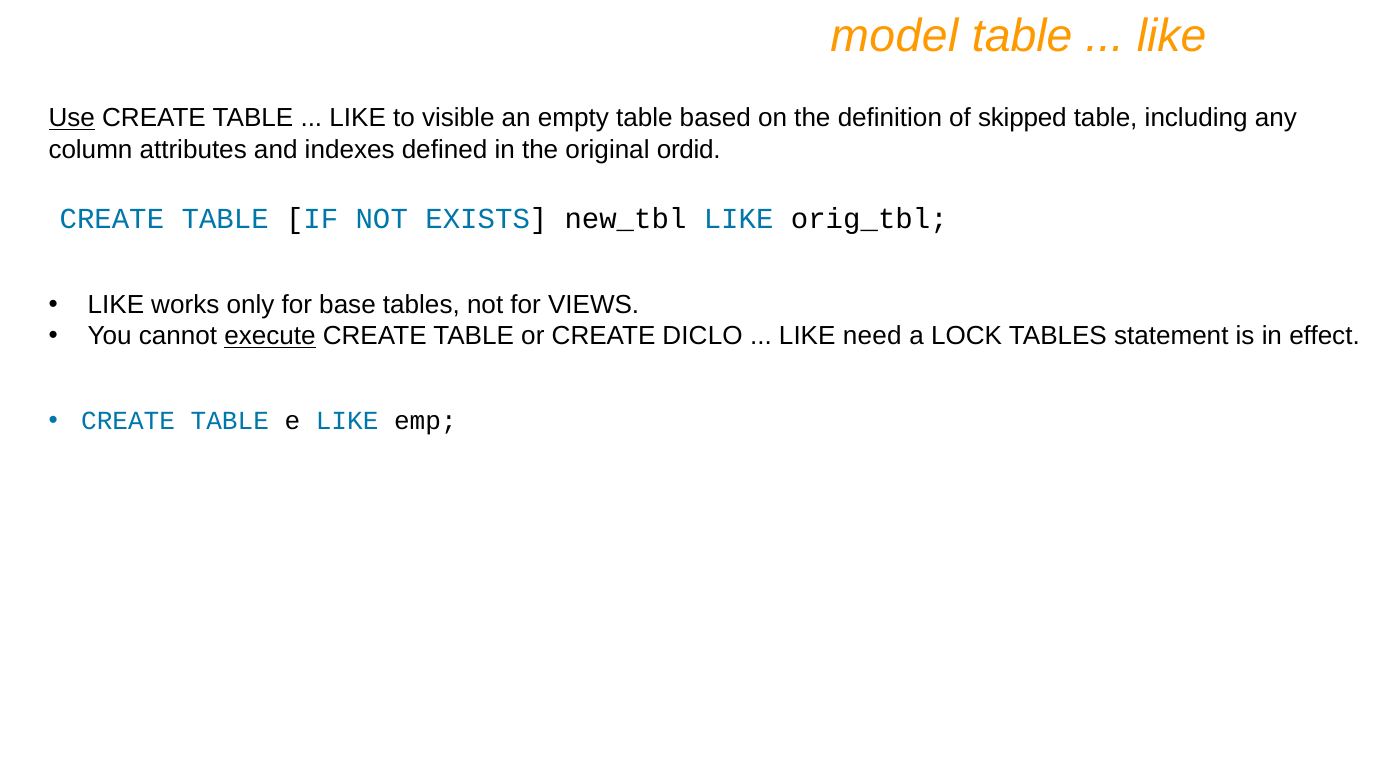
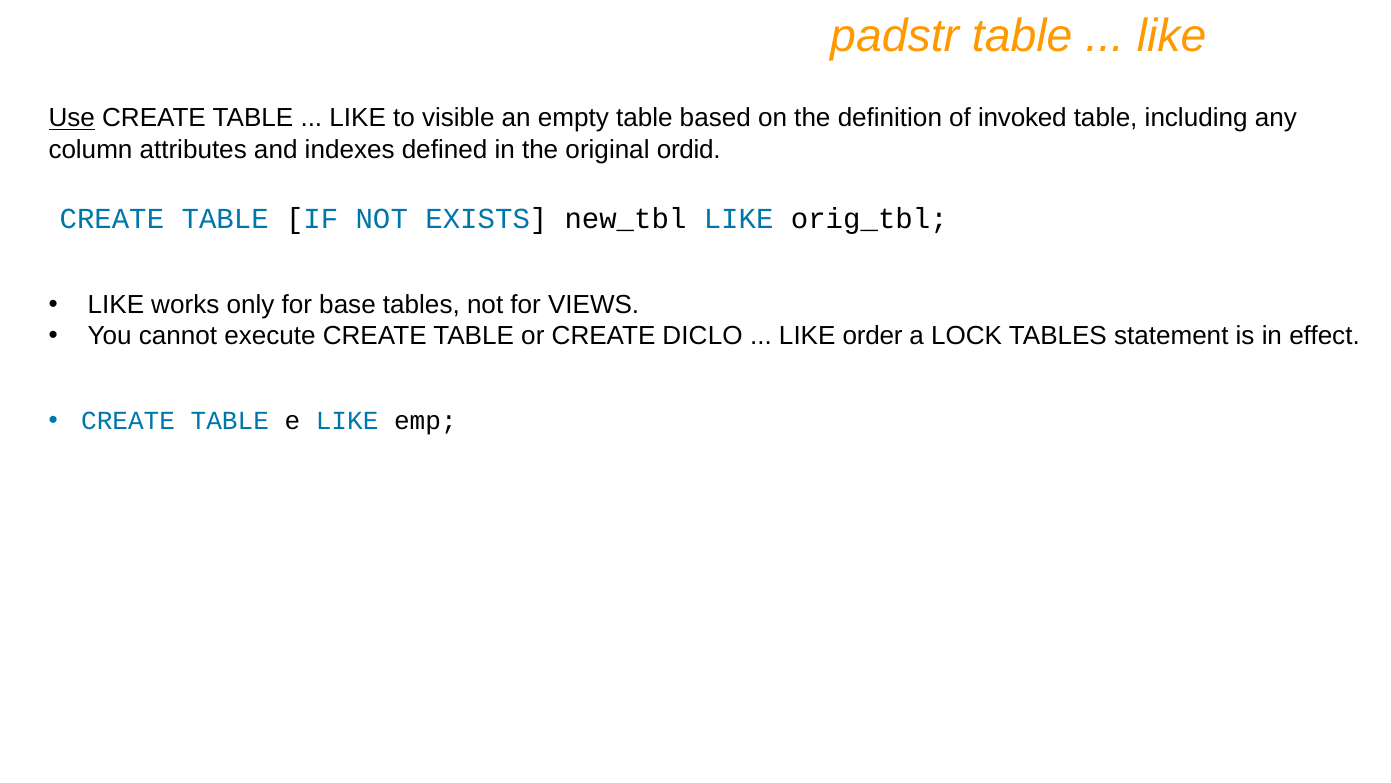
model: model -> padstr
skipped: skipped -> invoked
execute underline: present -> none
need: need -> order
